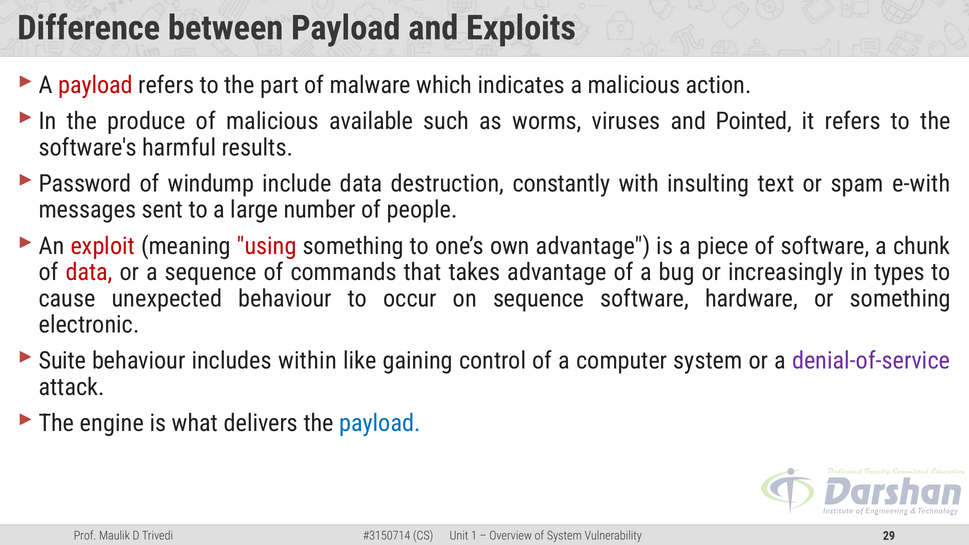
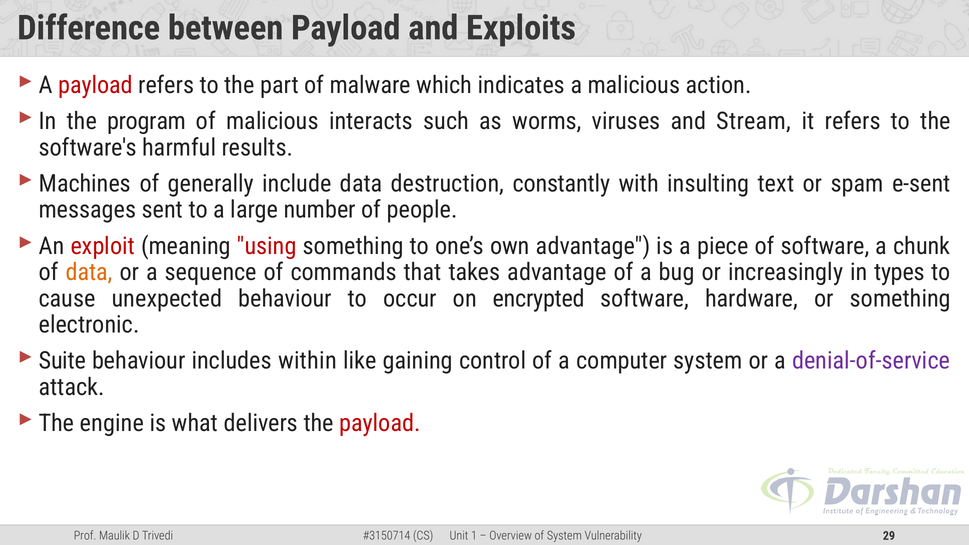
produce: produce -> program
available: available -> interacts
Pointed: Pointed -> Stream
Password: Password -> Machines
windump: windump -> generally
e-with: e-with -> e-sent
data at (89, 272) colour: red -> orange
on sequence: sequence -> encrypted
payload at (380, 423) colour: blue -> red
